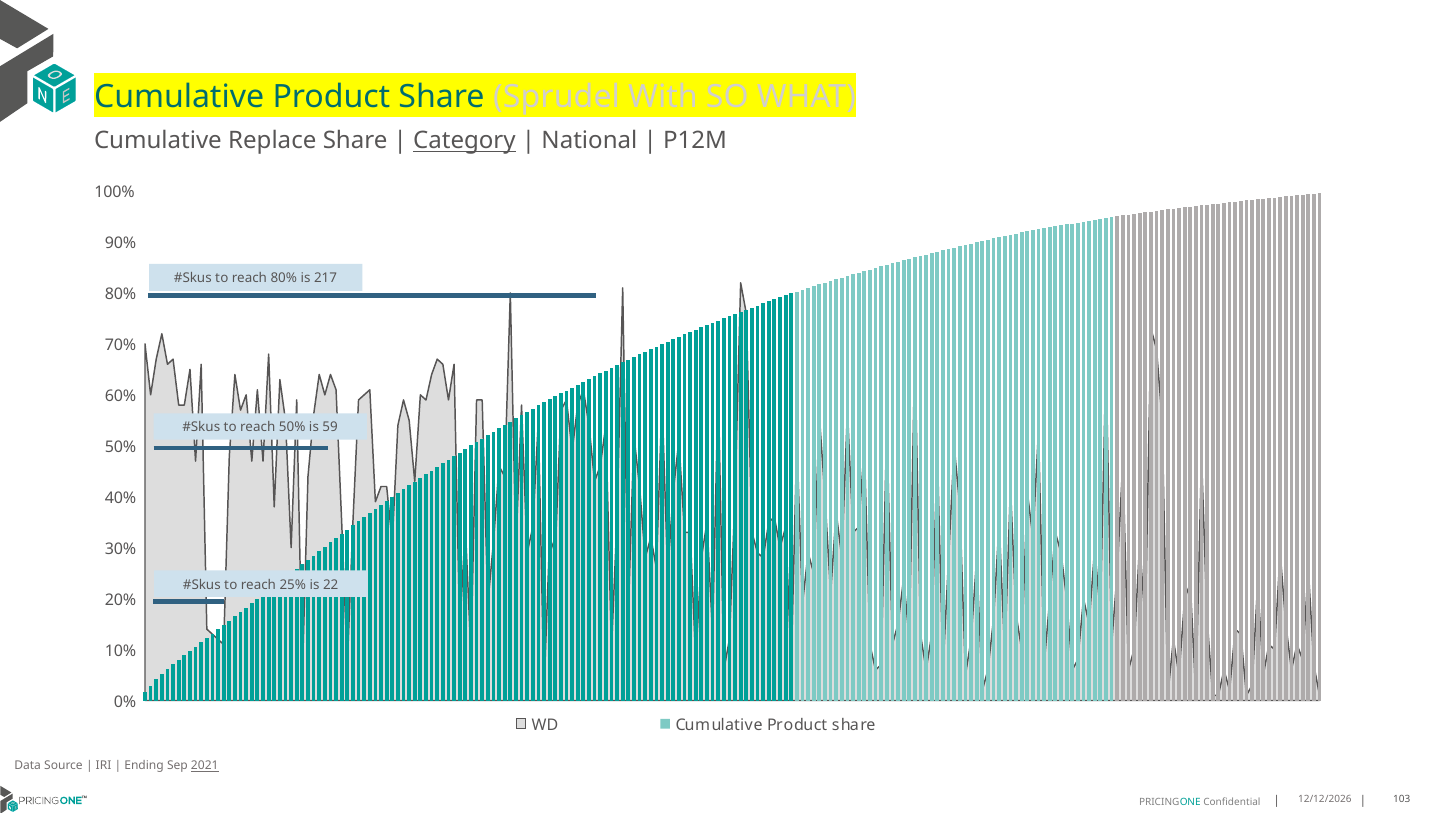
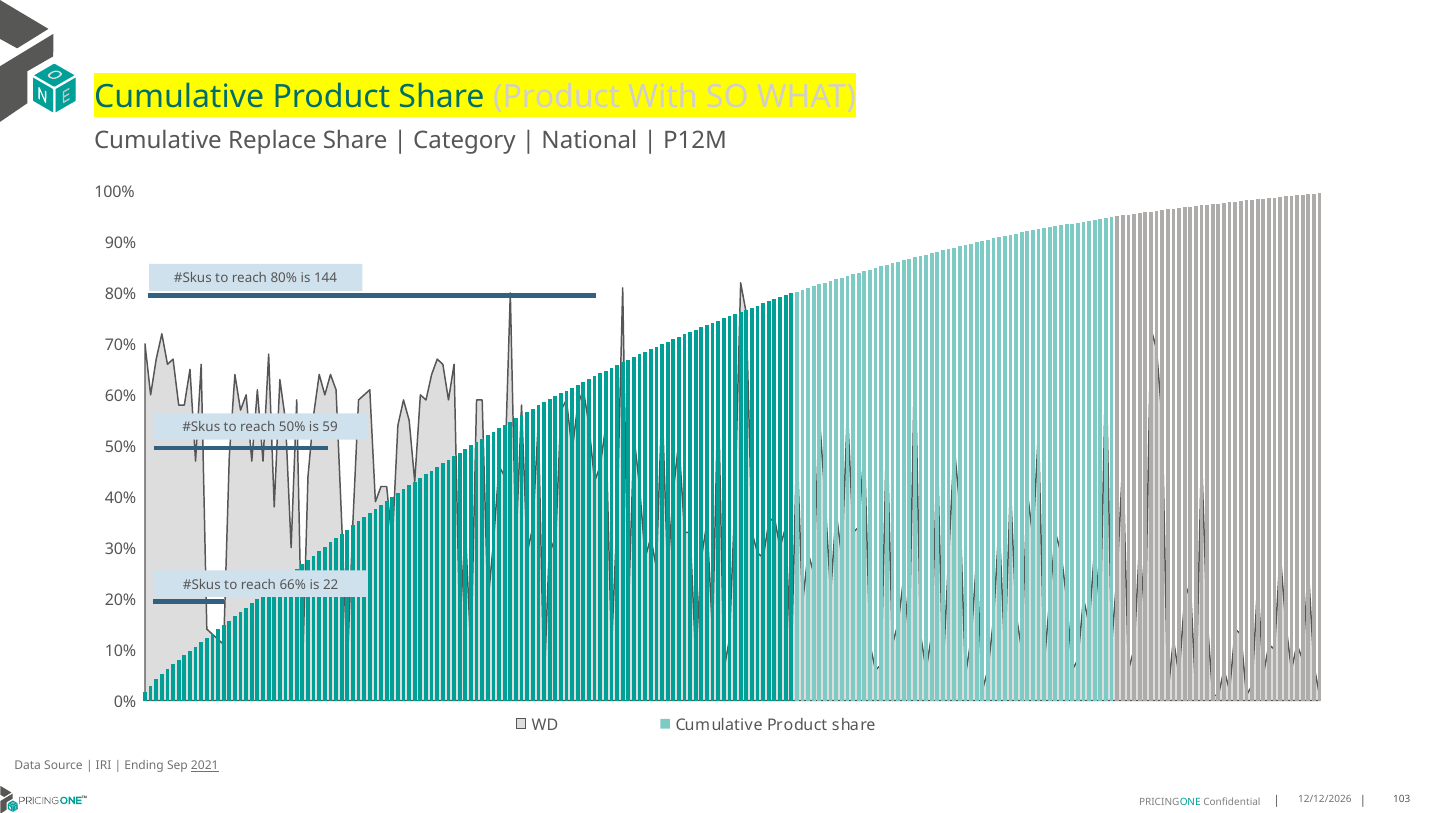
Share Sprudel: Sprudel -> Product
Category underline: present -> none
217: 217 -> 144
25%: 25% -> 66%
